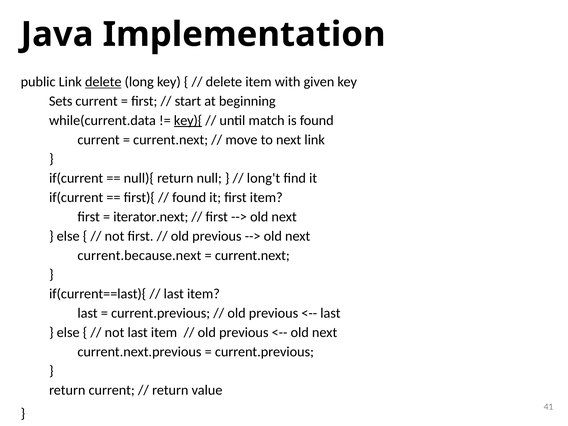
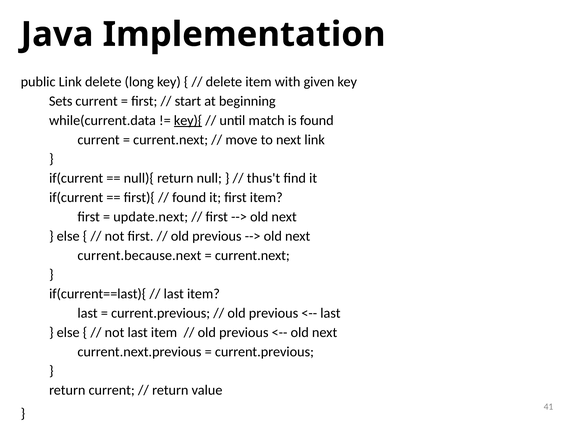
delete at (103, 82) underline: present -> none
long't: long't -> thus't
iterator.next: iterator.next -> update.next
